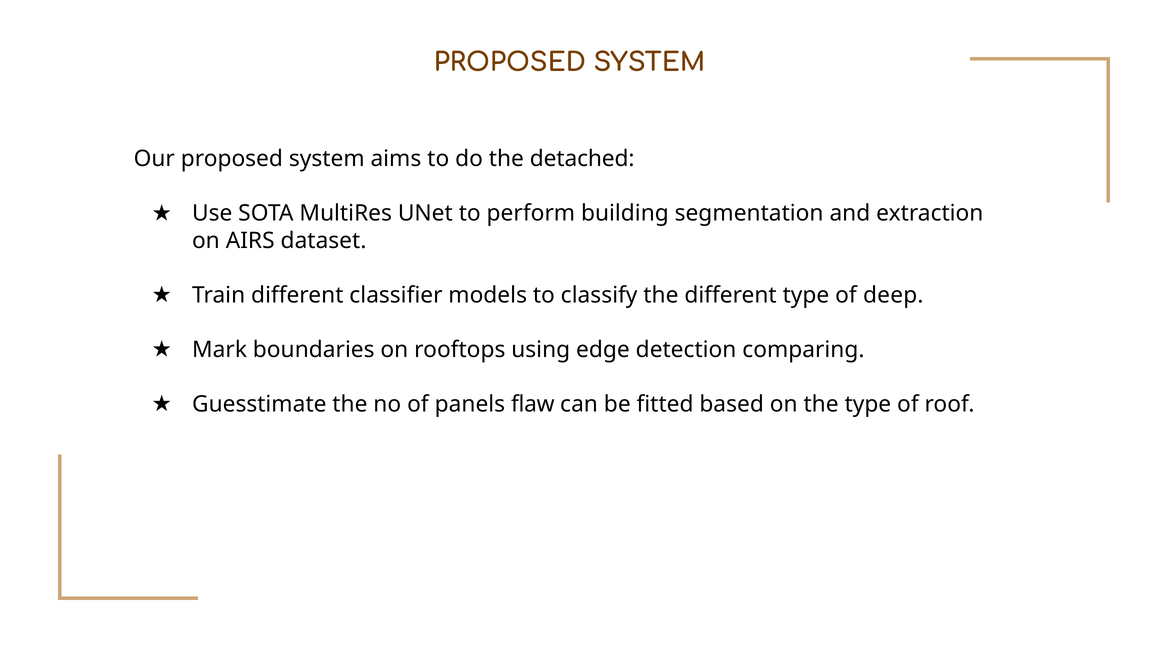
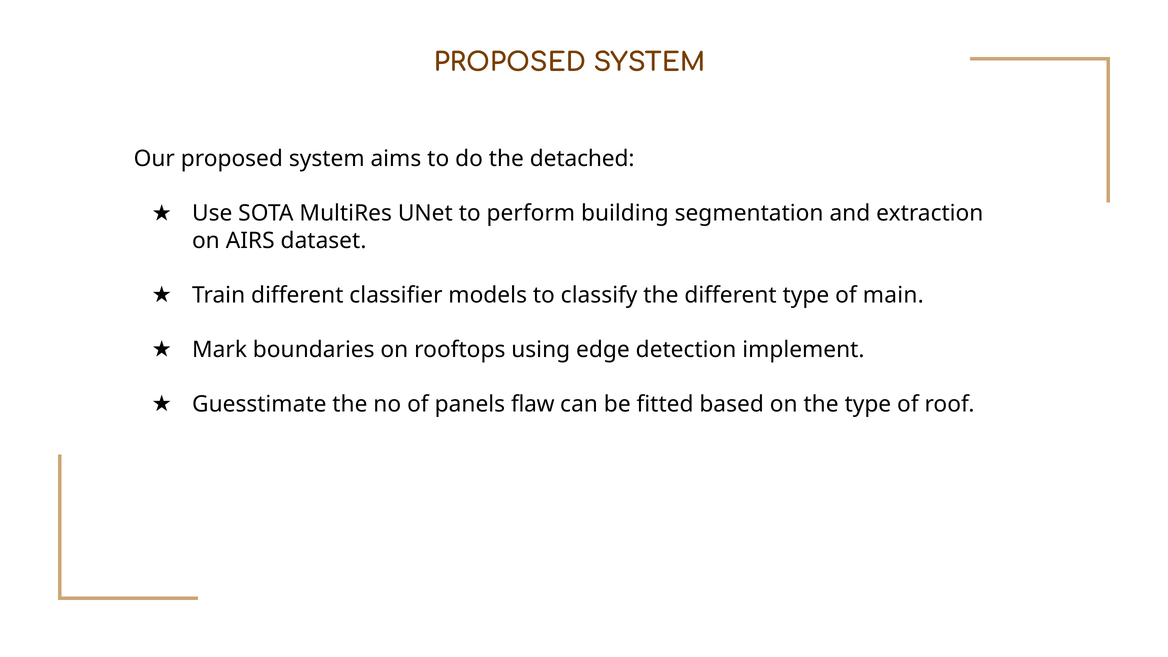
deep: deep -> main
comparing: comparing -> implement
